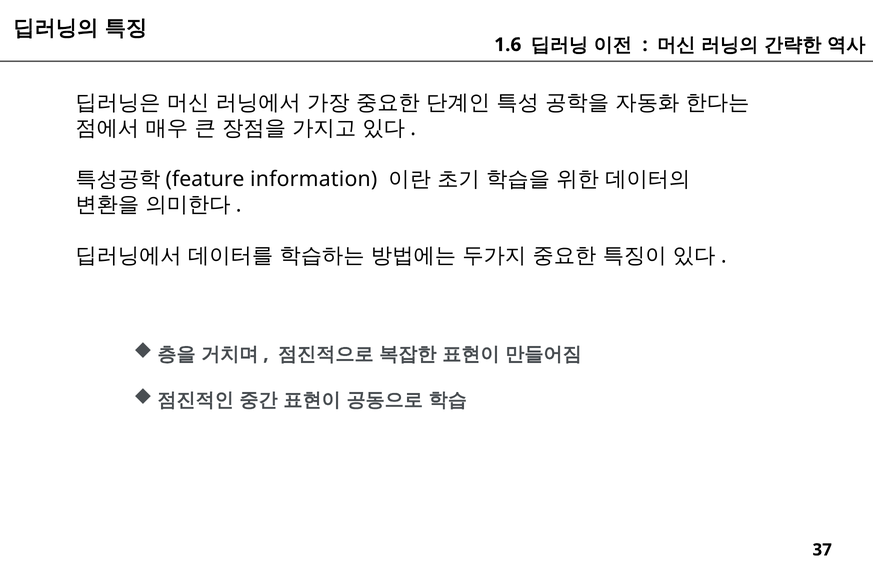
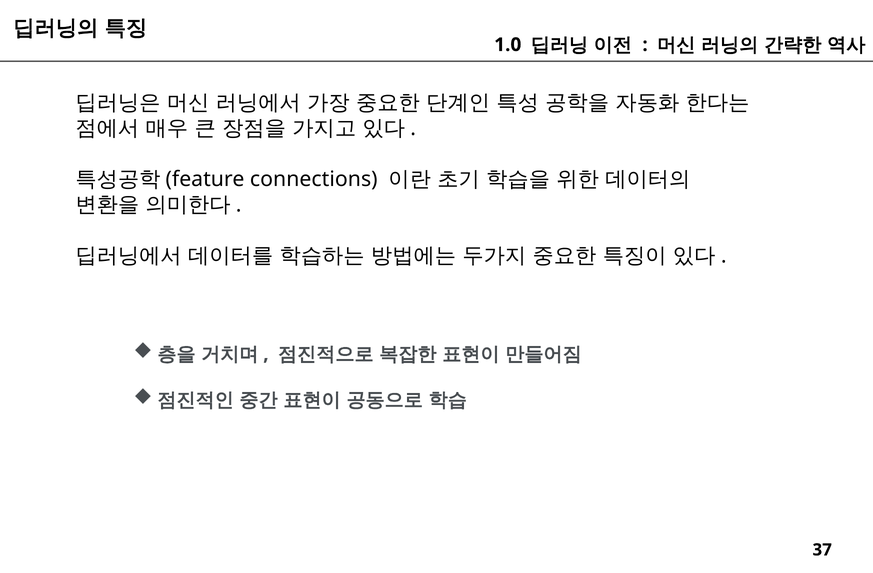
1.6: 1.6 -> 1.0
information: information -> connections
